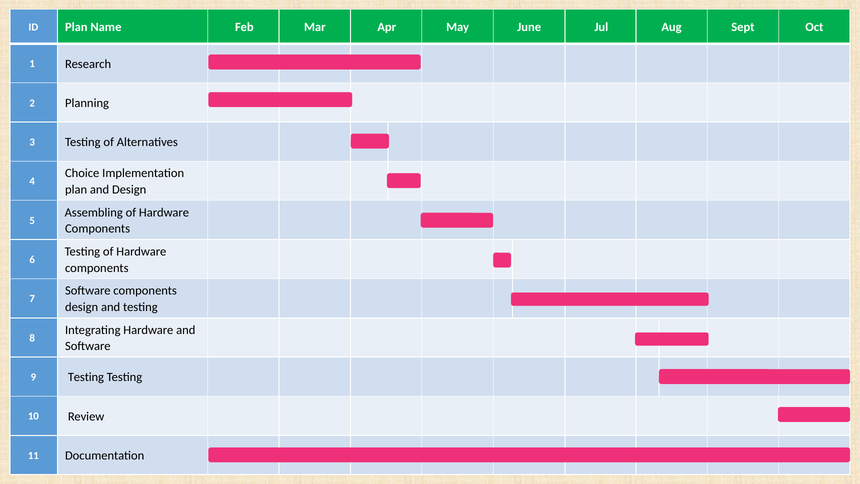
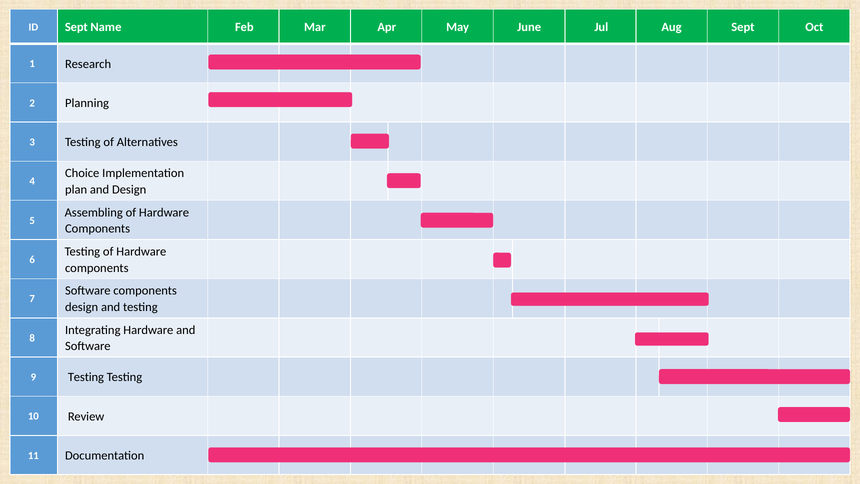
ID Plan: Plan -> Sept
